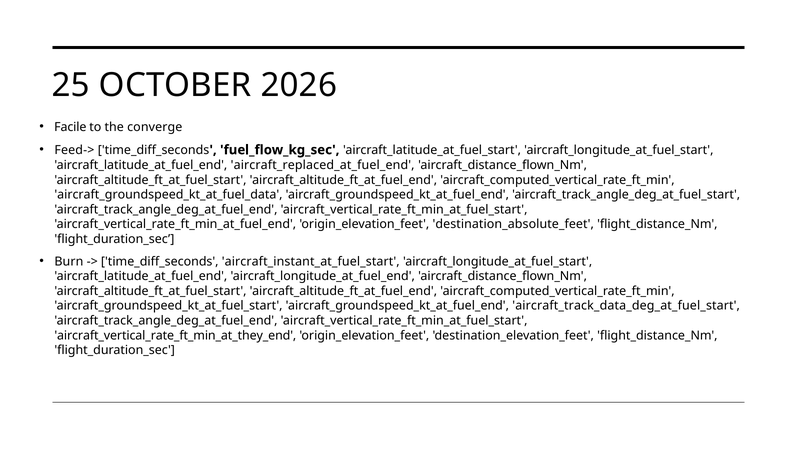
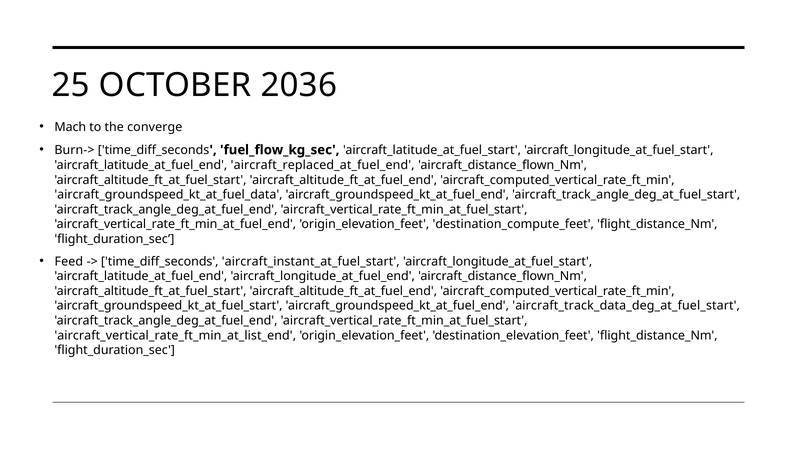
2026: 2026 -> 2036
Facile: Facile -> Mach
Feed->: Feed-> -> Burn->
destination_absolute_feet: destination_absolute_feet -> destination_compute_feet
Burn: Burn -> Feed
aircraft_vertical_rate_ft_min_at_they_end: aircraft_vertical_rate_ft_min_at_they_end -> aircraft_vertical_rate_ft_min_at_list_end
